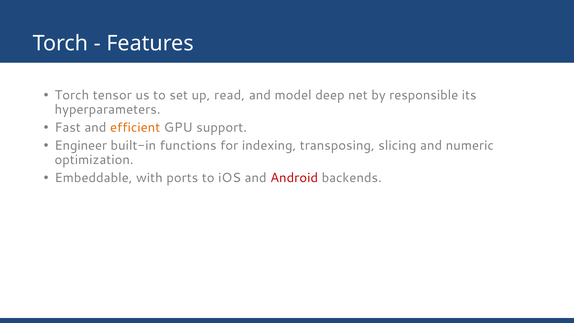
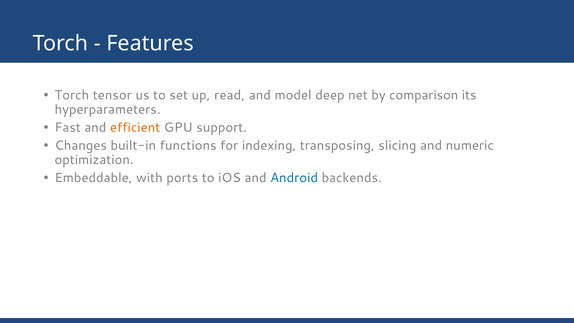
responsible: responsible -> comparison
Engineer: Engineer -> Changes
Android colour: red -> blue
